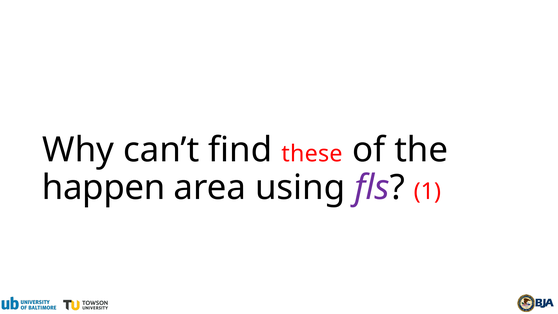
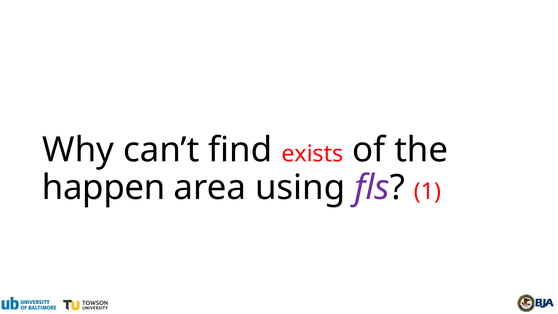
these: these -> exists
